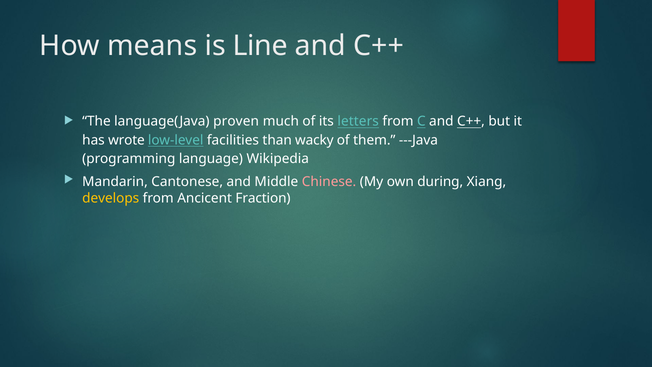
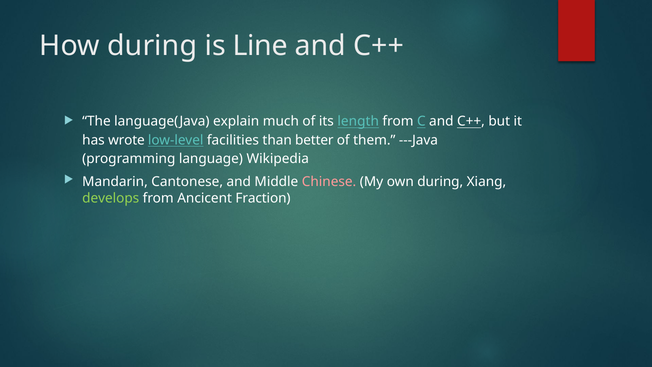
How means: means -> during
proven: proven -> explain
letters: letters -> length
wacky: wacky -> better
develops colour: yellow -> light green
